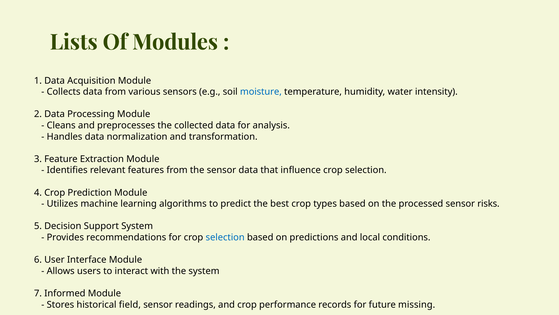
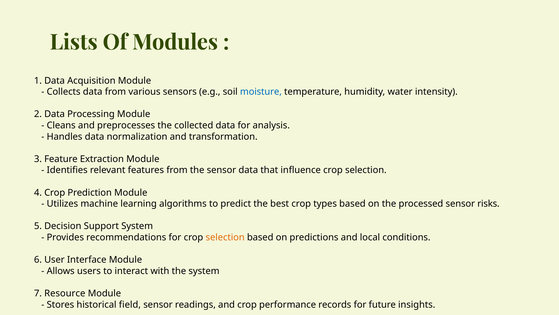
selection at (225, 237) colour: blue -> orange
Informed: Informed -> Resource
missing: missing -> insights
